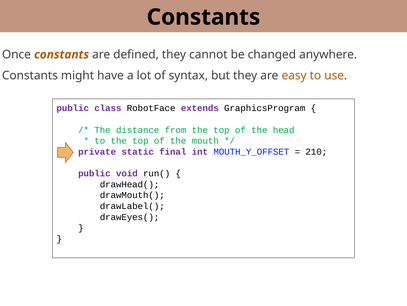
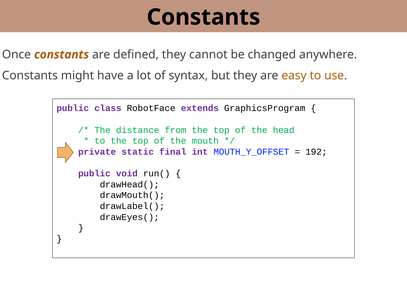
210: 210 -> 192
